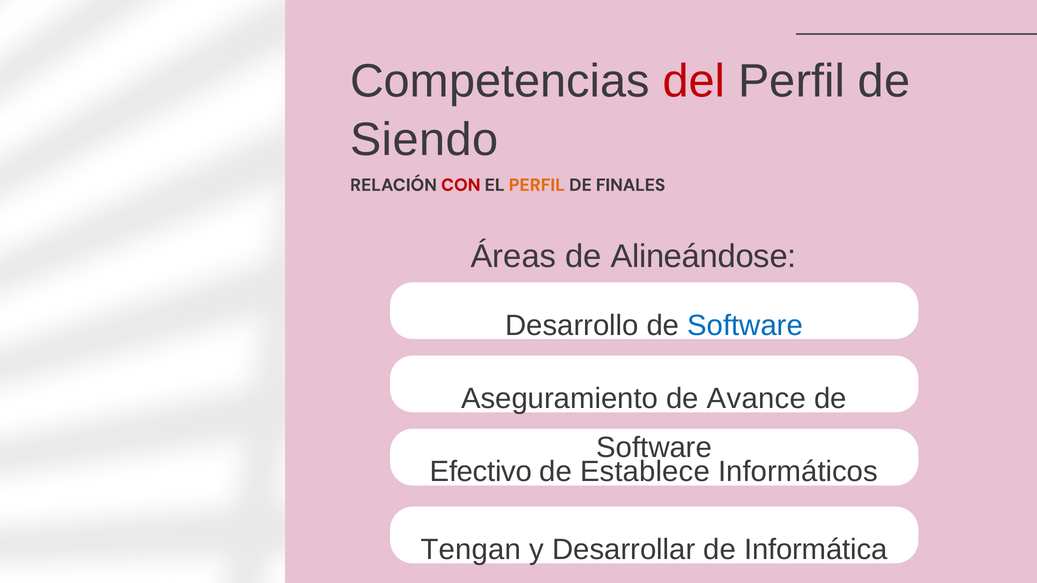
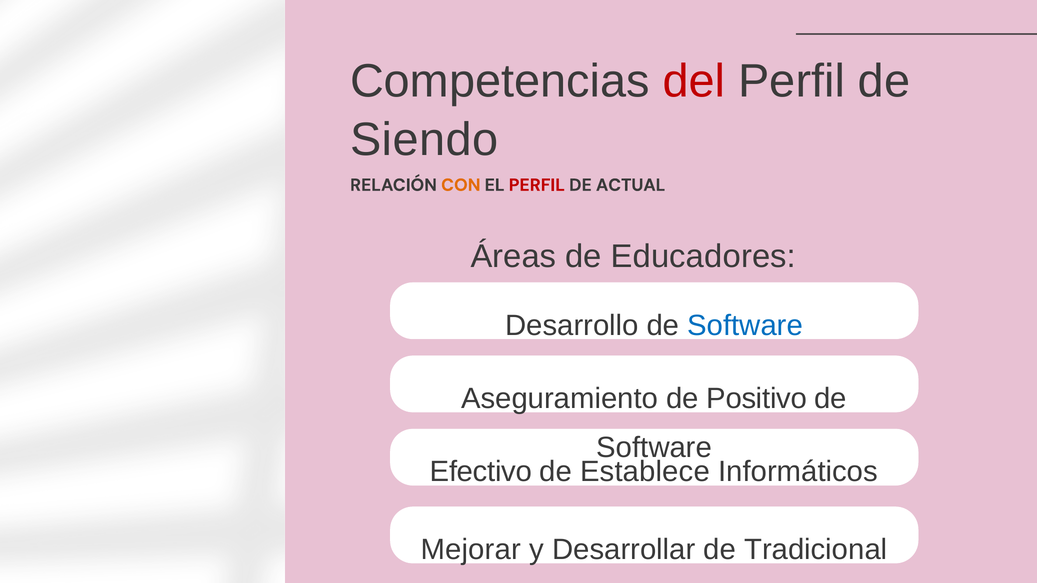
CON colour: red -> orange
PERFIL at (537, 185) colour: orange -> red
FINALES: FINALES -> ACTUAL
Alineándose: Alineándose -> Educadores
Avance: Avance -> Positivo
Tengan: Tengan -> Mejorar
Informática: Informática -> Tradicional
